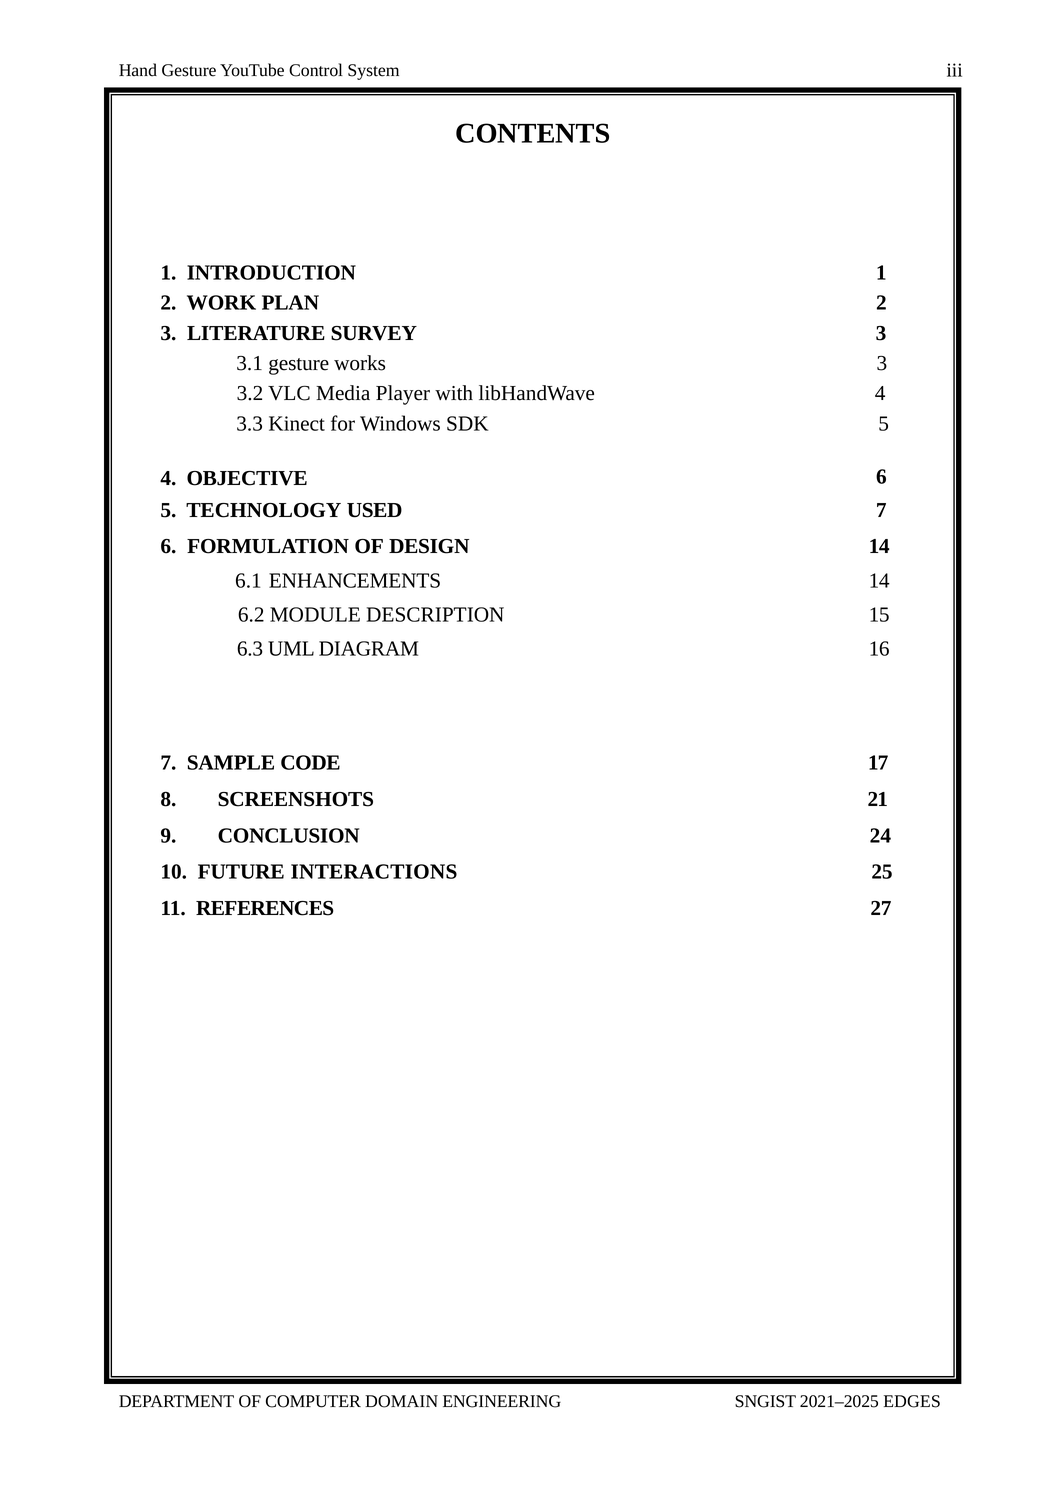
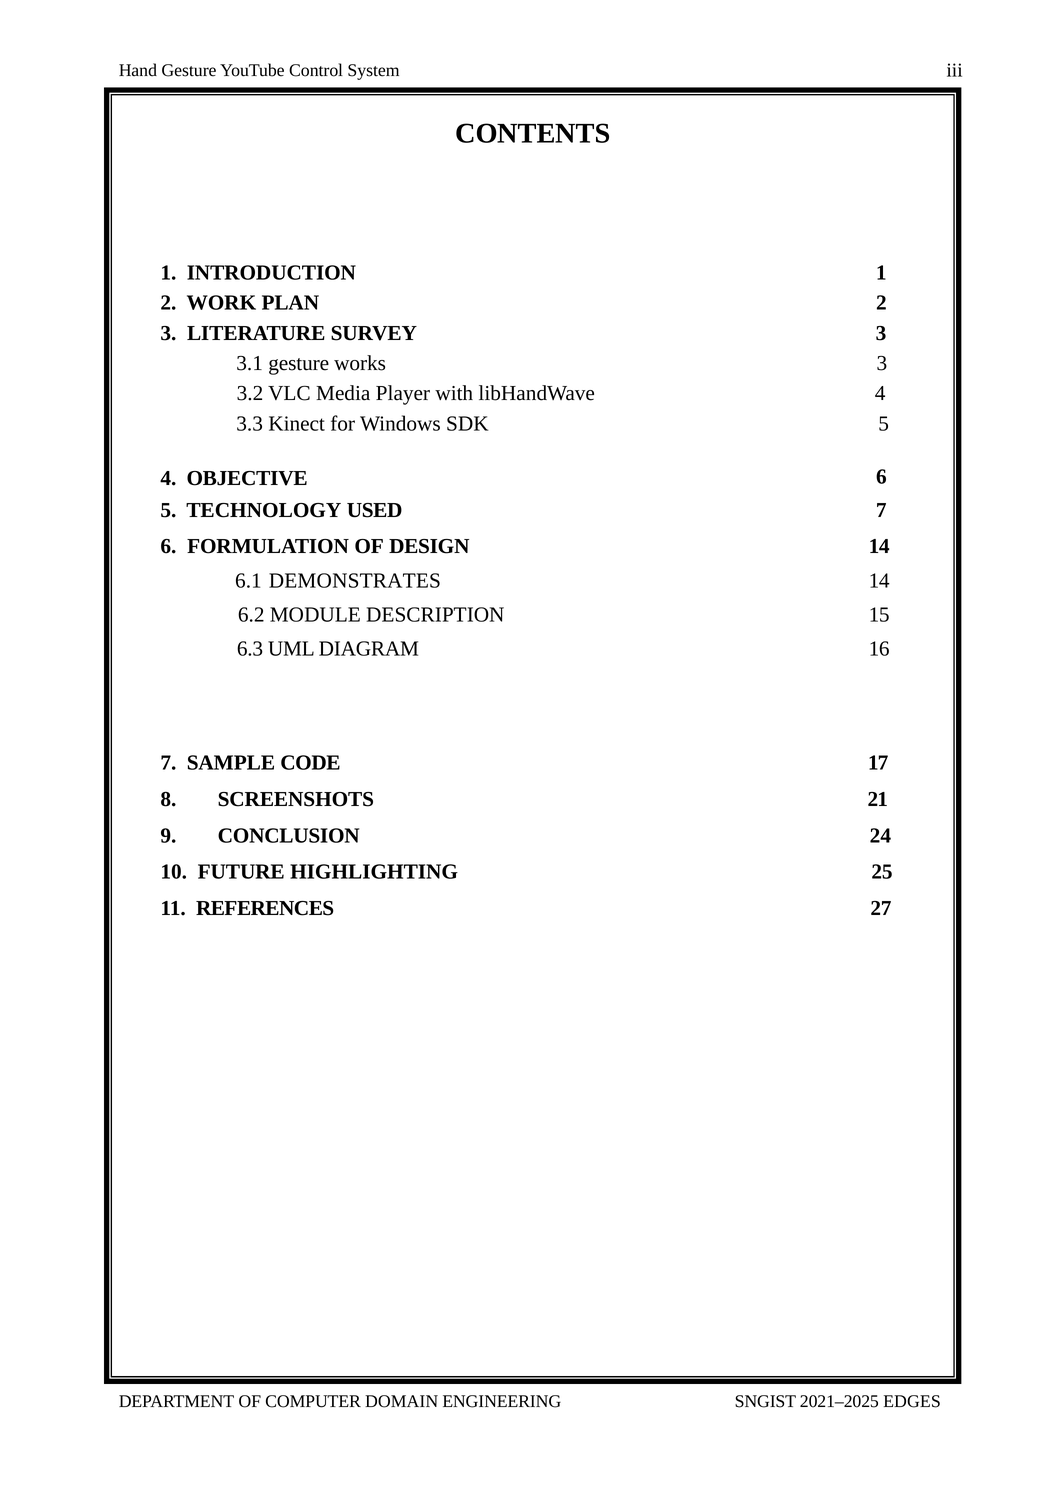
ENHANCEMENTS: ENHANCEMENTS -> DEMONSTRATES
INTERACTIONS: INTERACTIONS -> HIGHLIGHTING
